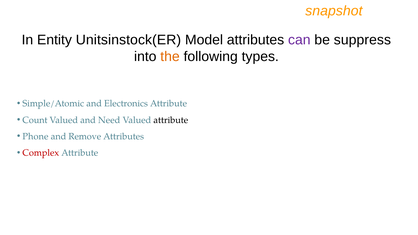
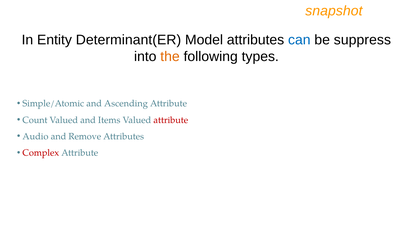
Unitsinstock(ER: Unitsinstock(ER -> Determinant(ER
can colour: purple -> blue
Electronics: Electronics -> Ascending
Need: Need -> Items
attribute at (171, 120) colour: black -> red
Phone: Phone -> Audio
